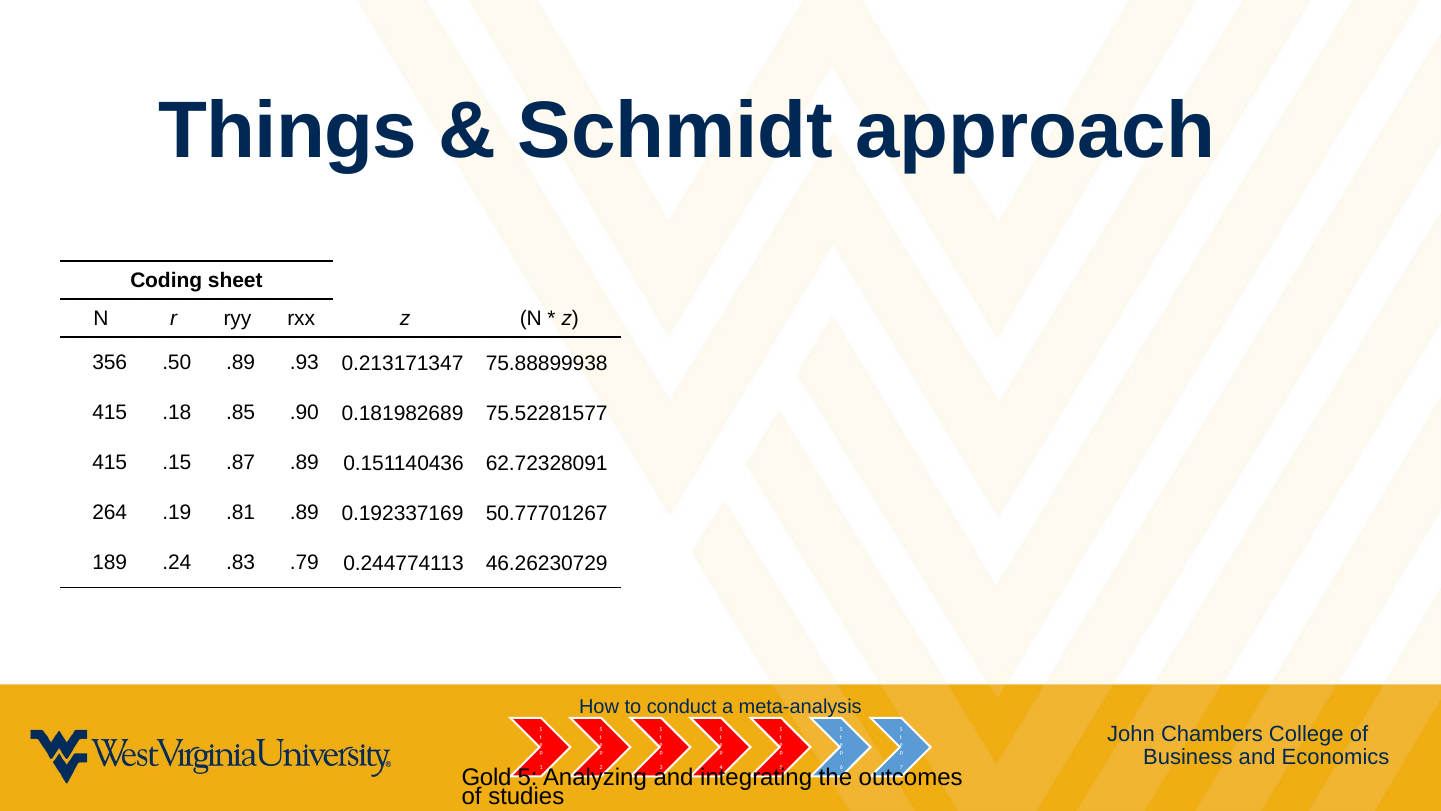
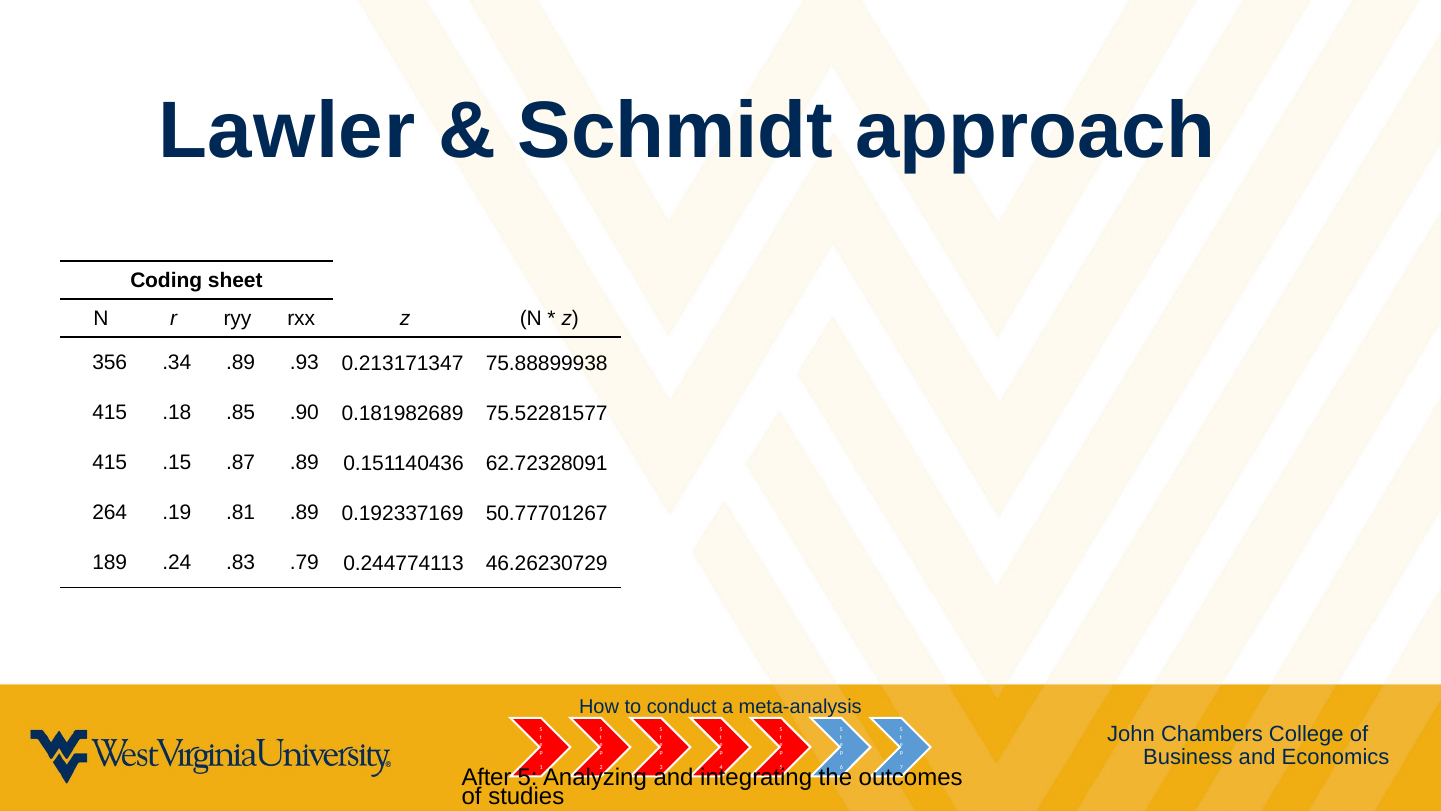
Things: Things -> Lawler
.50: .50 -> .34
Gold: Gold -> After
